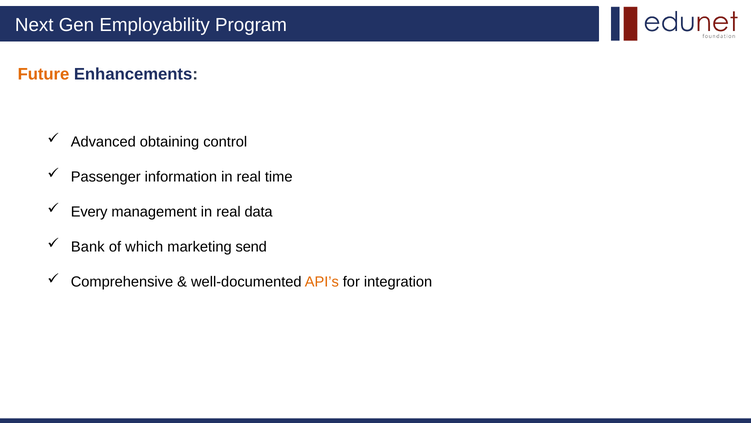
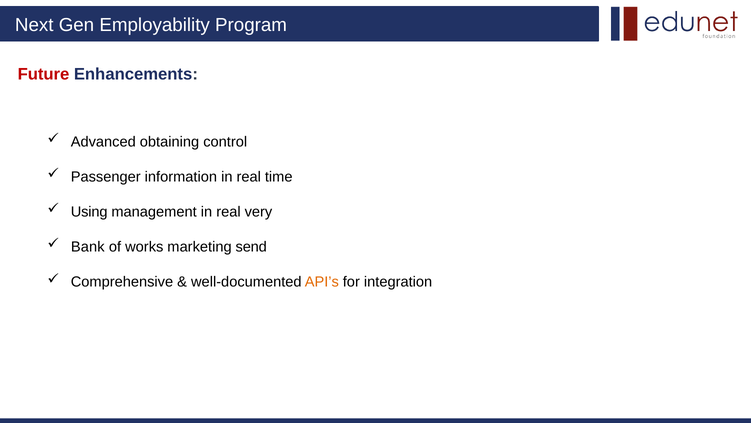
Future colour: orange -> red
Every: Every -> Using
data: data -> very
which: which -> works
